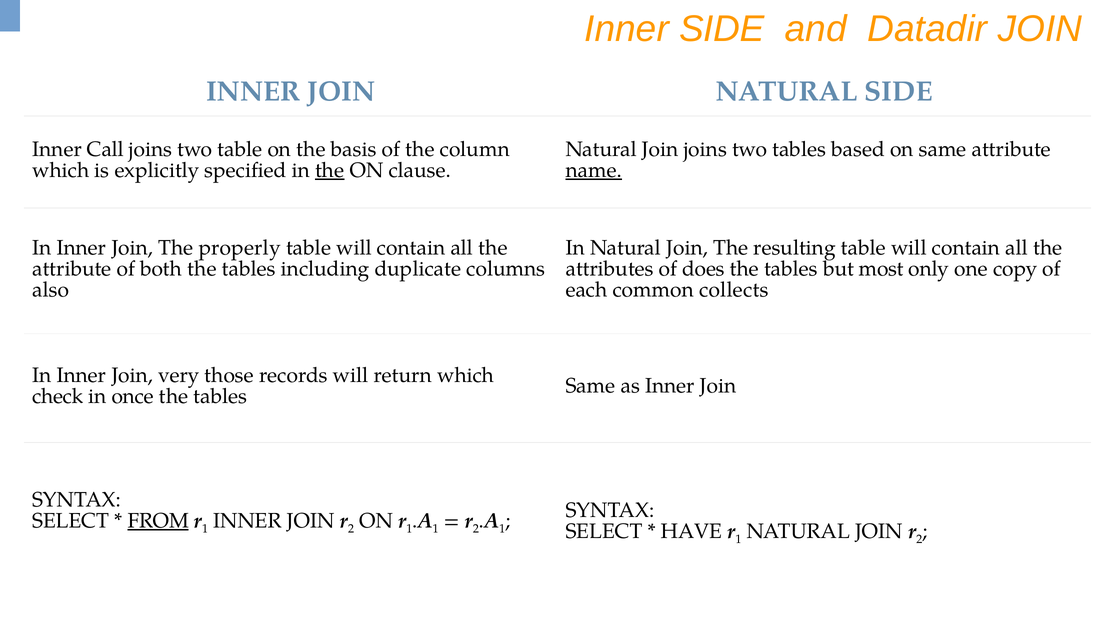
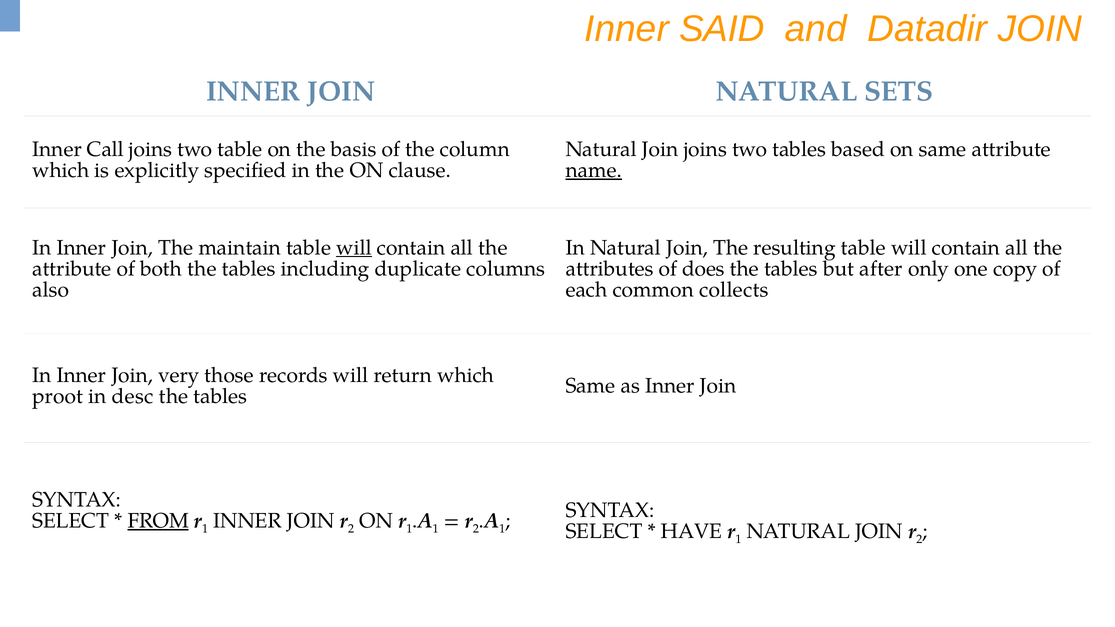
Inner SIDE: SIDE -> SAID
NATURAL SIDE: SIDE -> SETS
the at (330, 170) underline: present -> none
properly: properly -> maintain
will at (354, 248) underline: none -> present
most: most -> after
check: check -> proot
once: once -> desc
